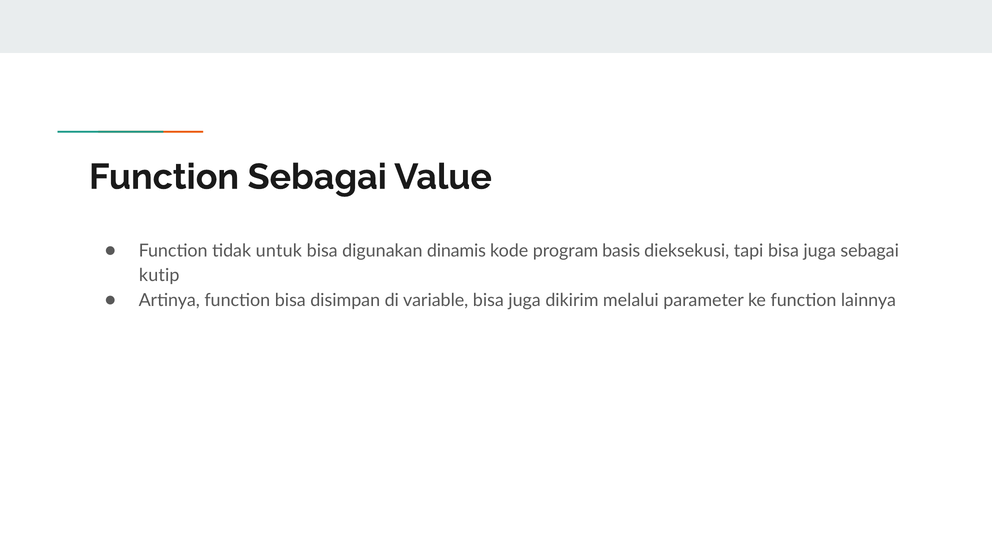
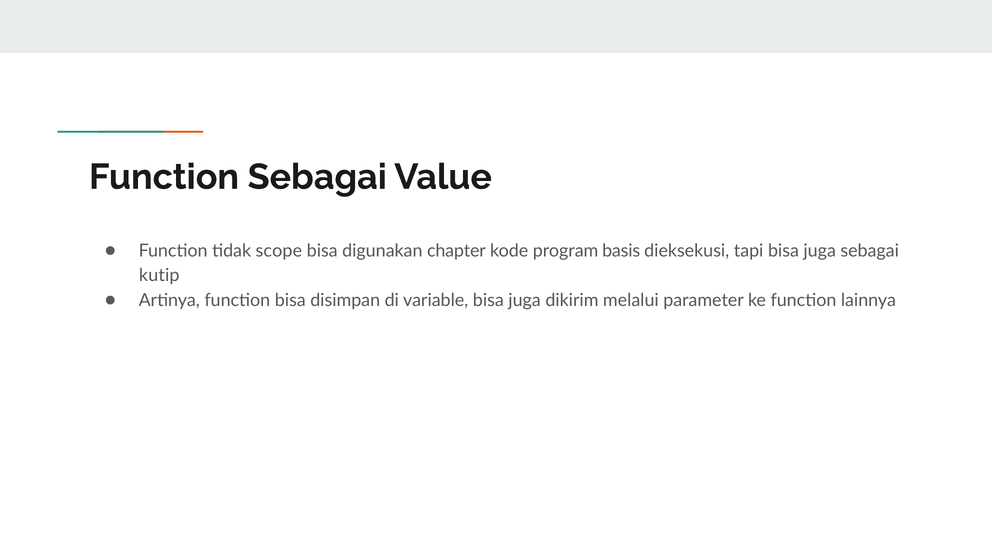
untuk: untuk -> scope
dinamis: dinamis -> chapter
